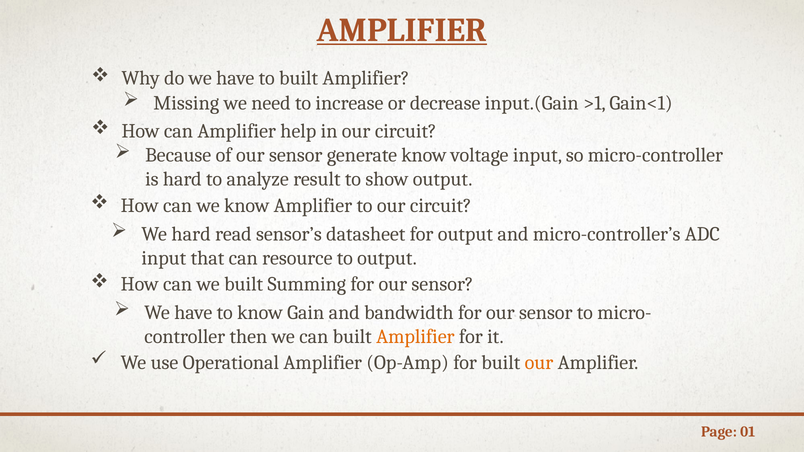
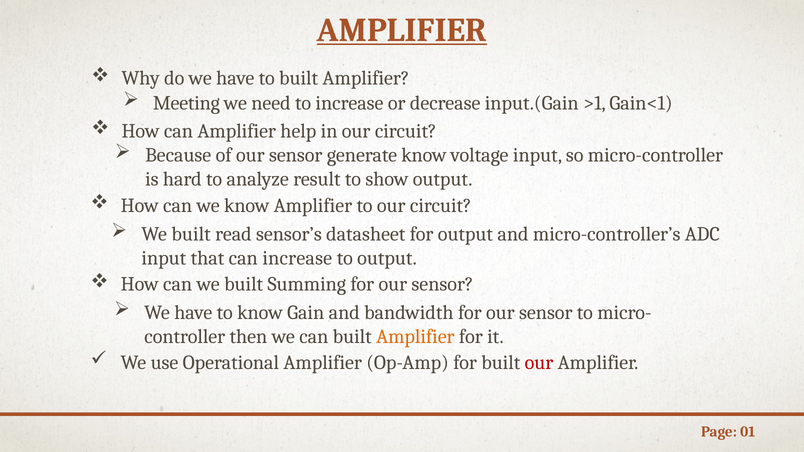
Missing: Missing -> Meeting
hard at (191, 234): hard -> built
can resource: resource -> increase
our at (539, 363) colour: orange -> red
